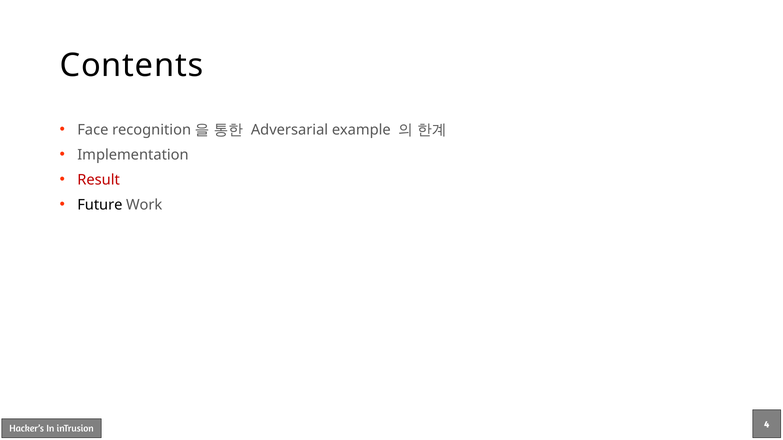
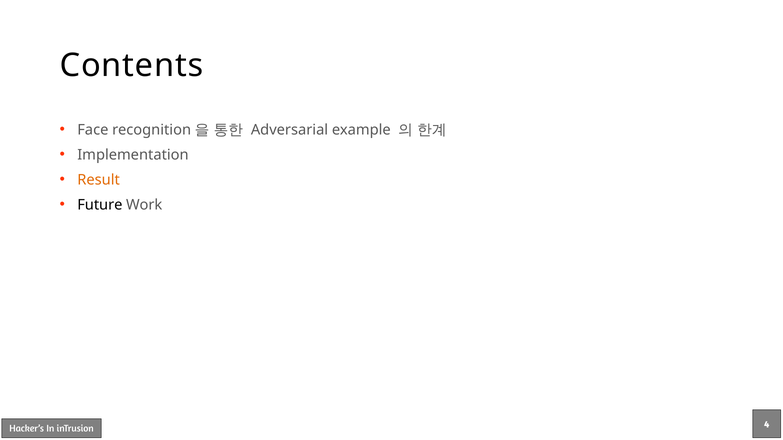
Result colour: red -> orange
